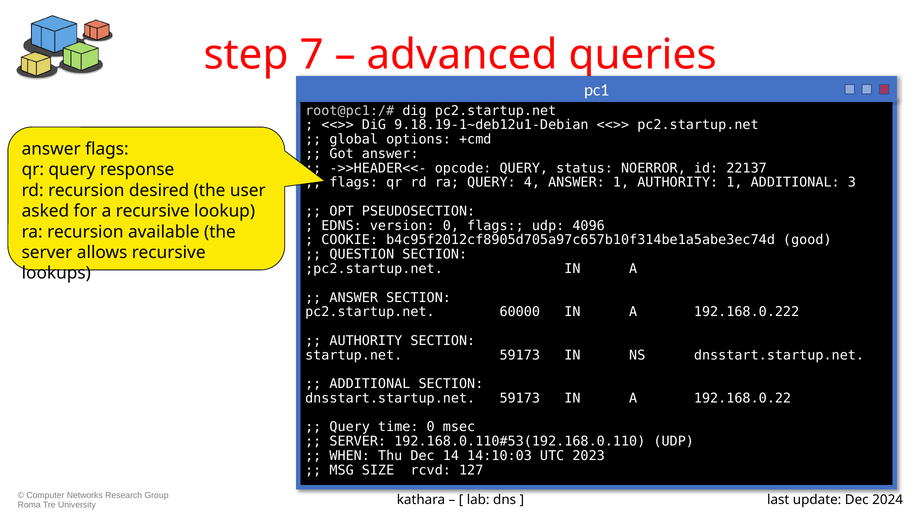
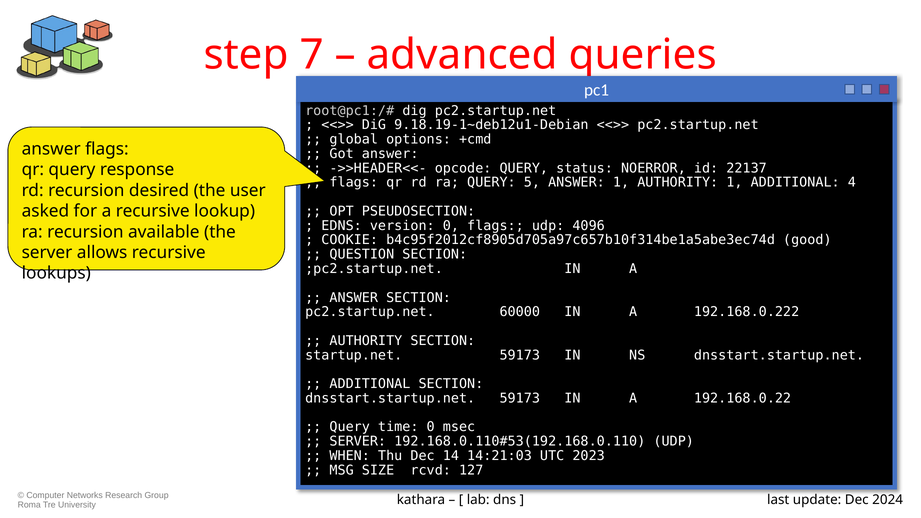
4: 4 -> 5
3: 3 -> 4
14:10:03: 14:10:03 -> 14:21:03
